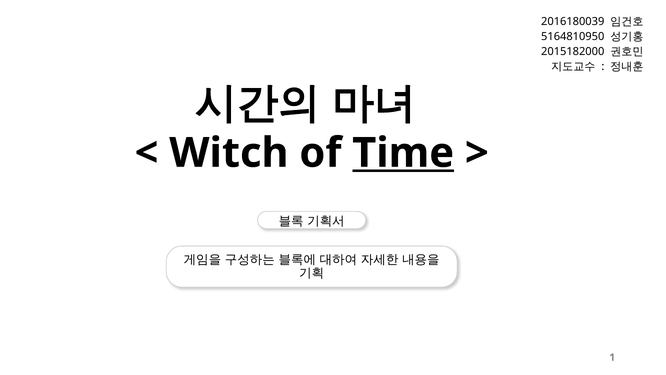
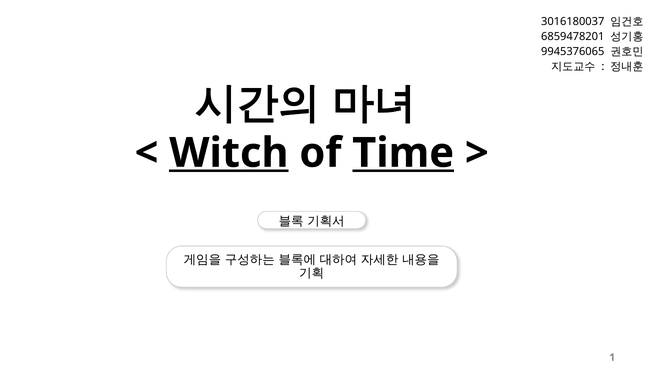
2016180039: 2016180039 -> 3016180037
5164810950: 5164810950 -> 6859478201
2015182000: 2015182000 -> 9945376065
Witch underline: none -> present
